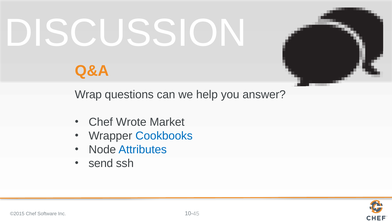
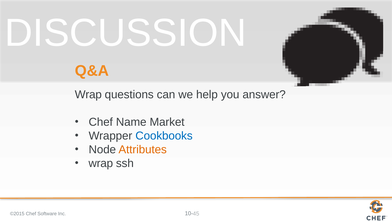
Wrote: Wrote -> Name
Attributes colour: blue -> orange
send at (101, 163): send -> wrap
